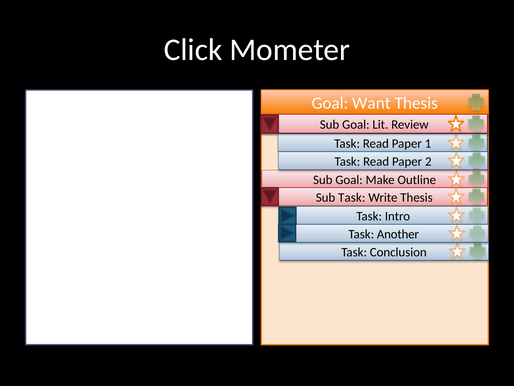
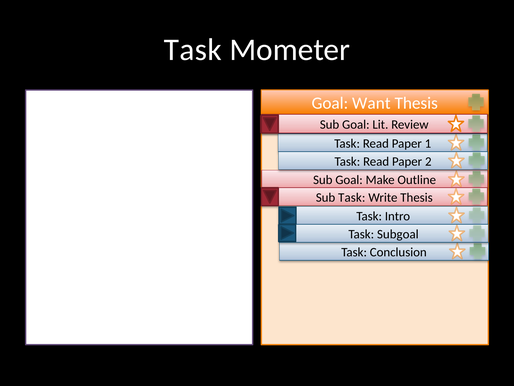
Click at (193, 50): Click -> Task
Another: Another -> Subgoal
